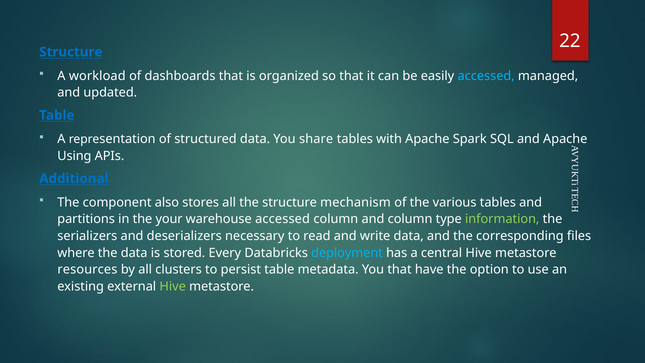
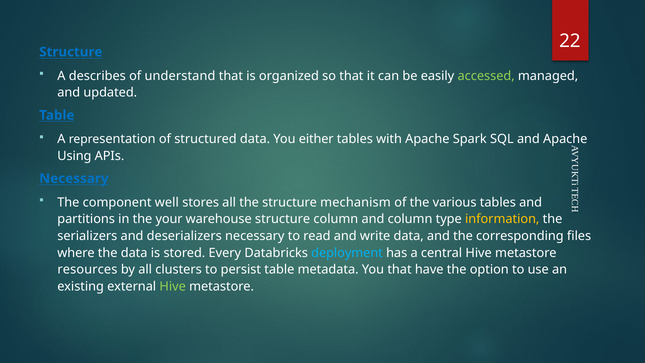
workload: workload -> describes
dashboards: dashboards -> understand
accessed at (486, 76) colour: light blue -> light green
share: share -> either
Additional at (74, 178): Additional -> Necessary
also: also -> well
warehouse accessed: accessed -> structure
information colour: light green -> yellow
